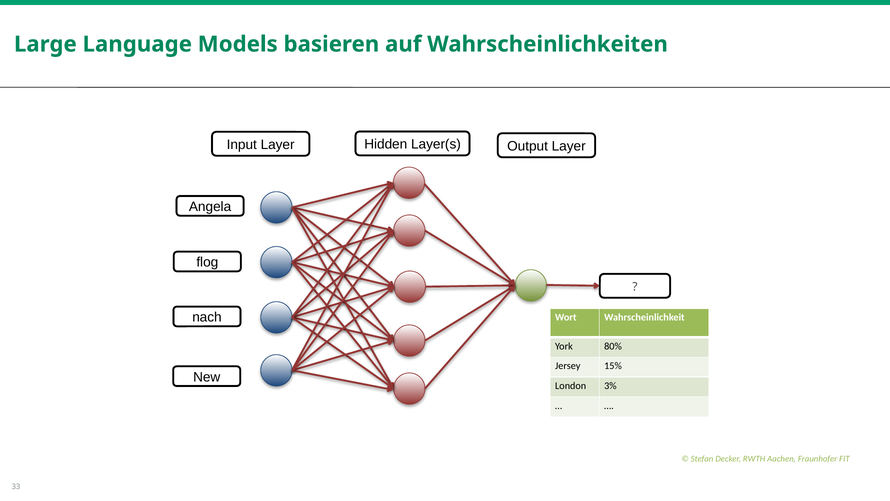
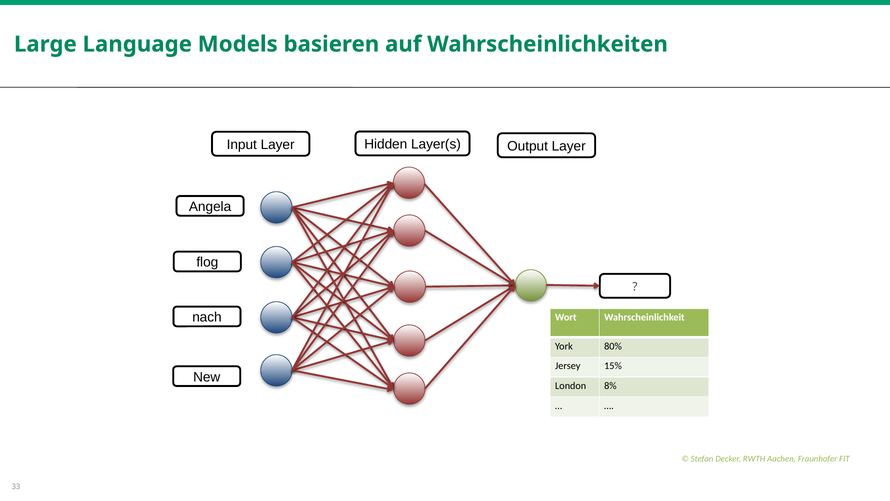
3%: 3% -> 8%
